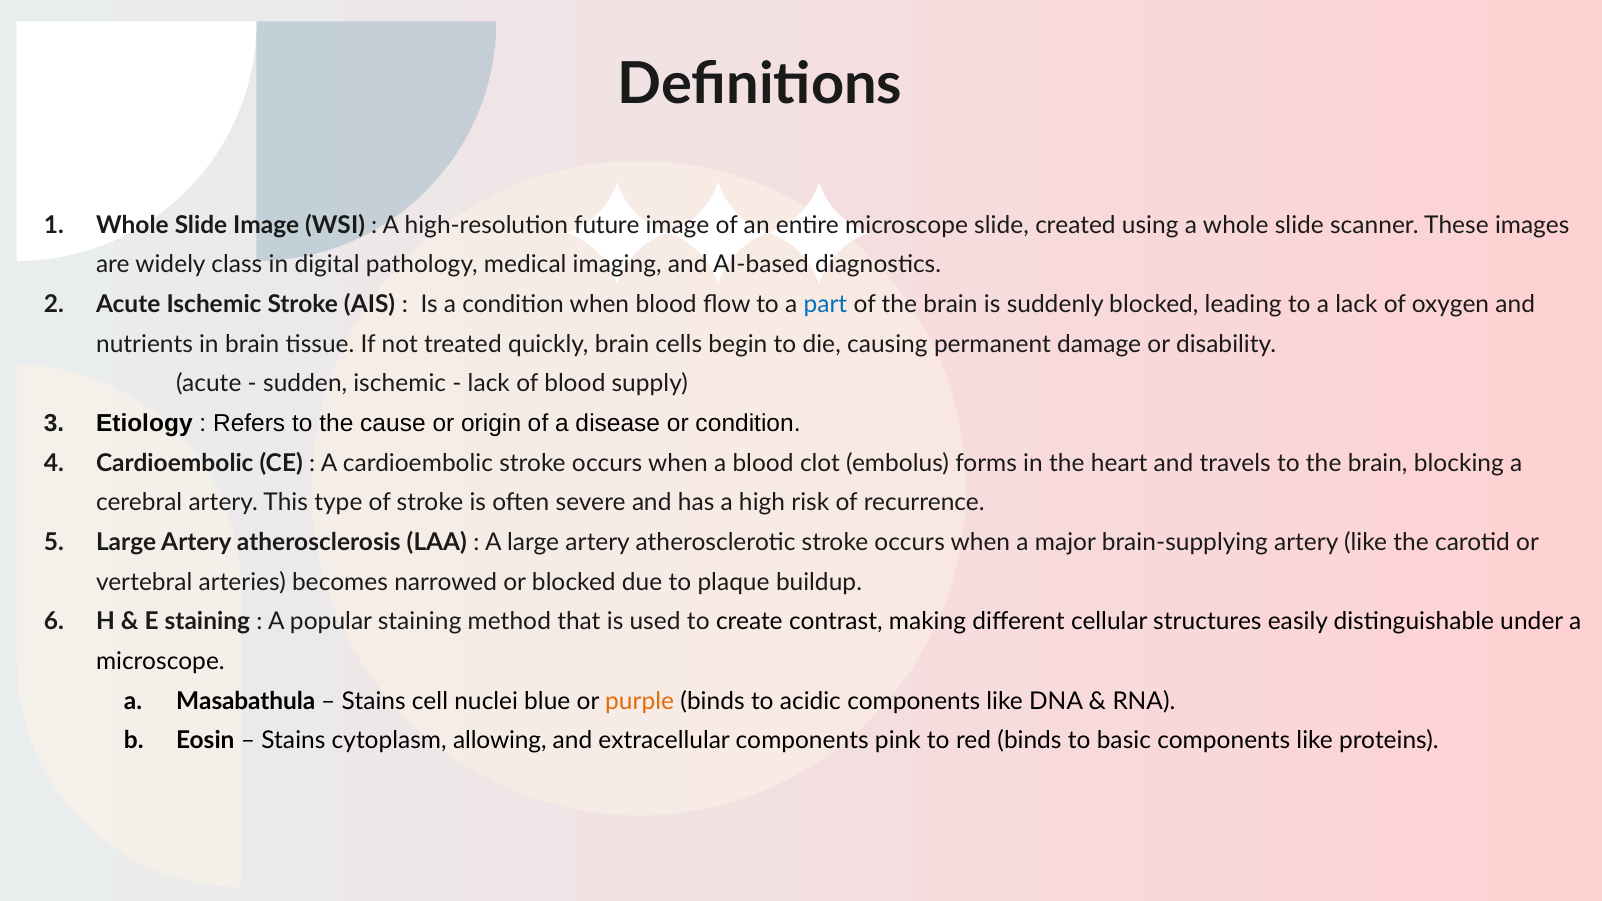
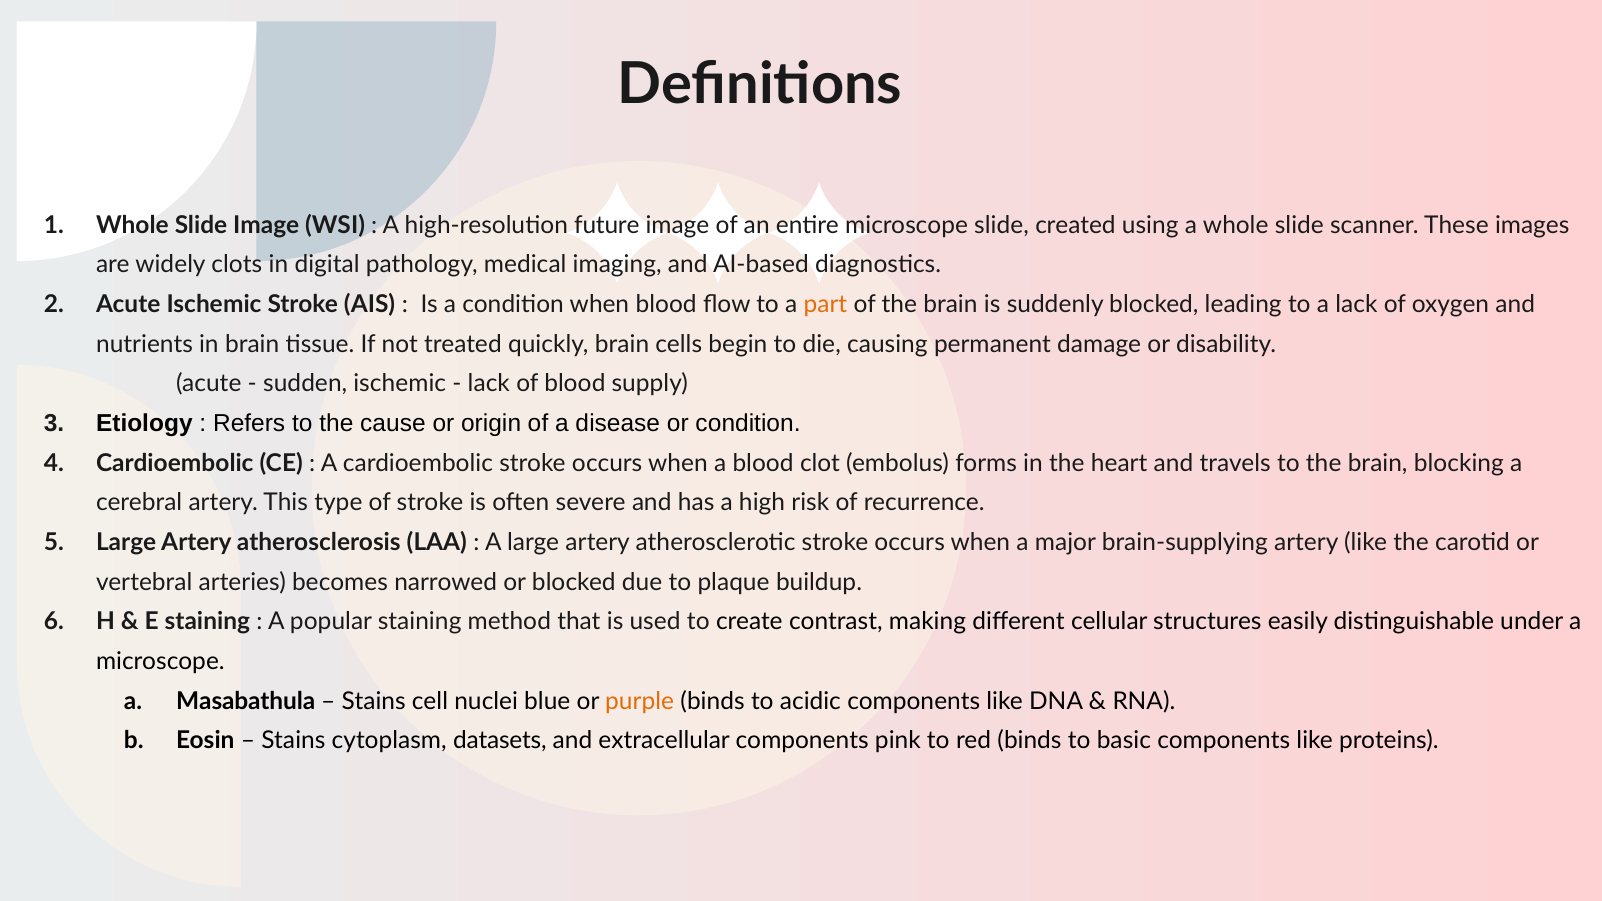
class: class -> clots
part colour: blue -> orange
allowing: allowing -> datasets
